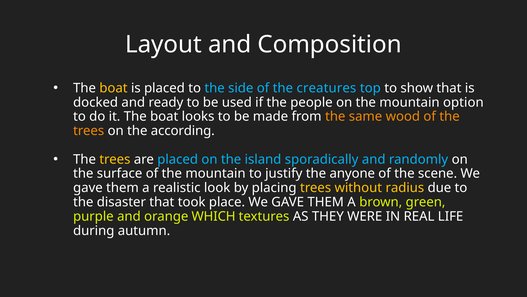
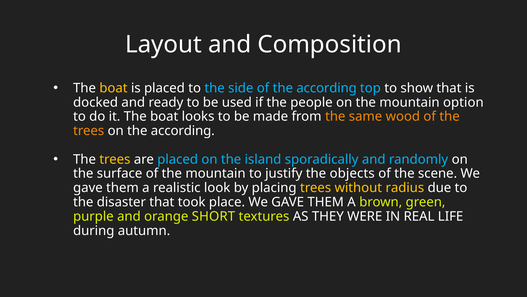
of the creatures: creatures -> according
anyone: anyone -> objects
WHICH: WHICH -> SHORT
